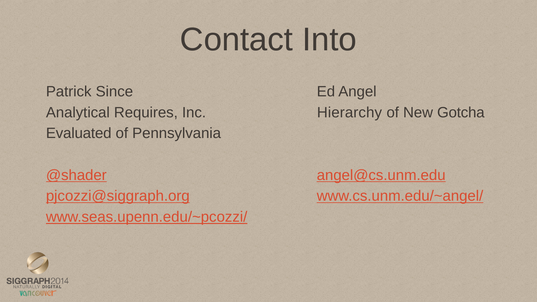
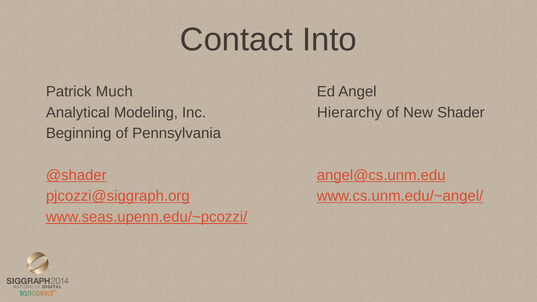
Since: Since -> Much
Requires: Requires -> Modeling
Gotcha: Gotcha -> Shader
Evaluated: Evaluated -> Beginning
